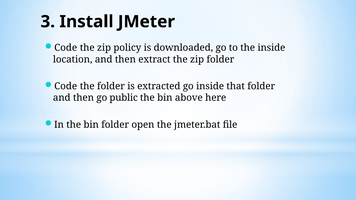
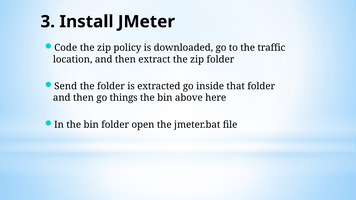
the inside: inside -> traffic
Code at (66, 86): Code -> Send
public: public -> things
